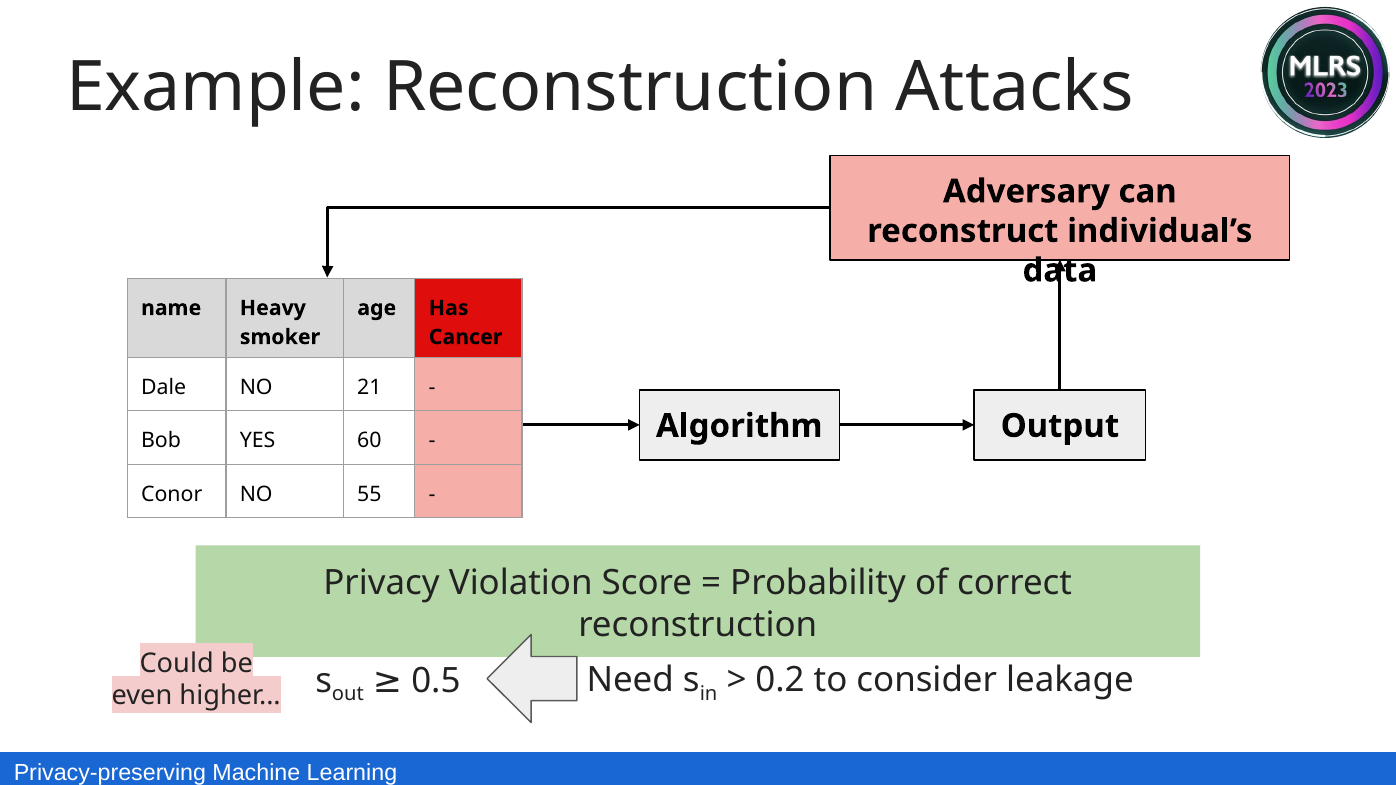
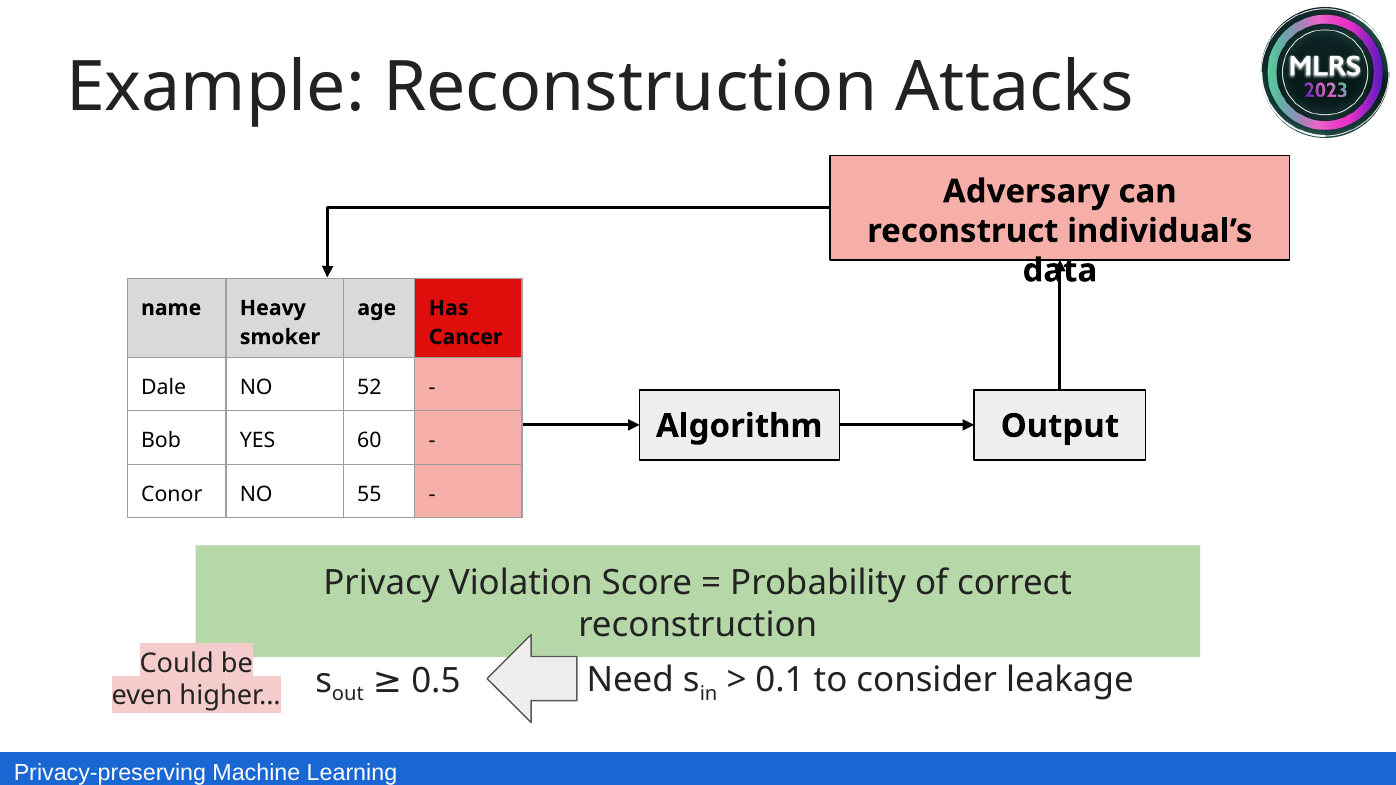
21: 21 -> 52
0.2: 0.2 -> 0.1
